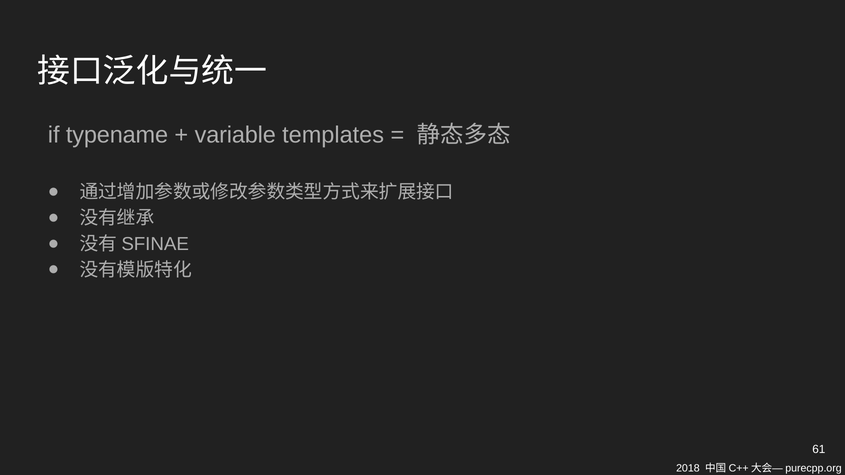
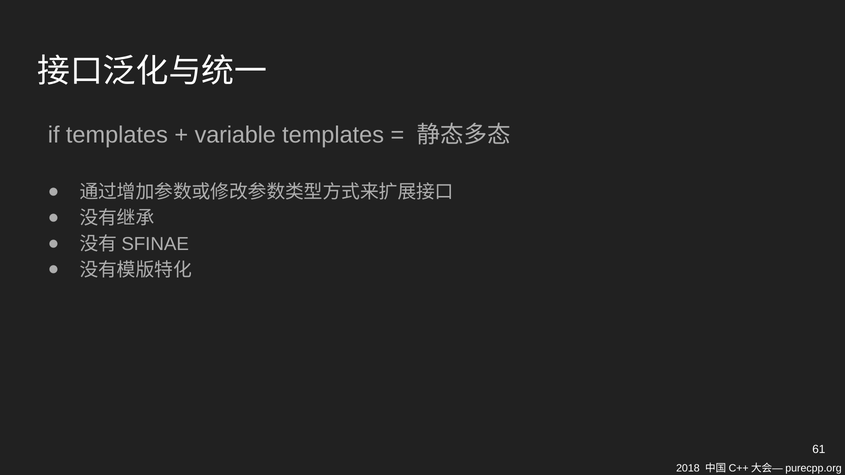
if typename: typename -> templates
